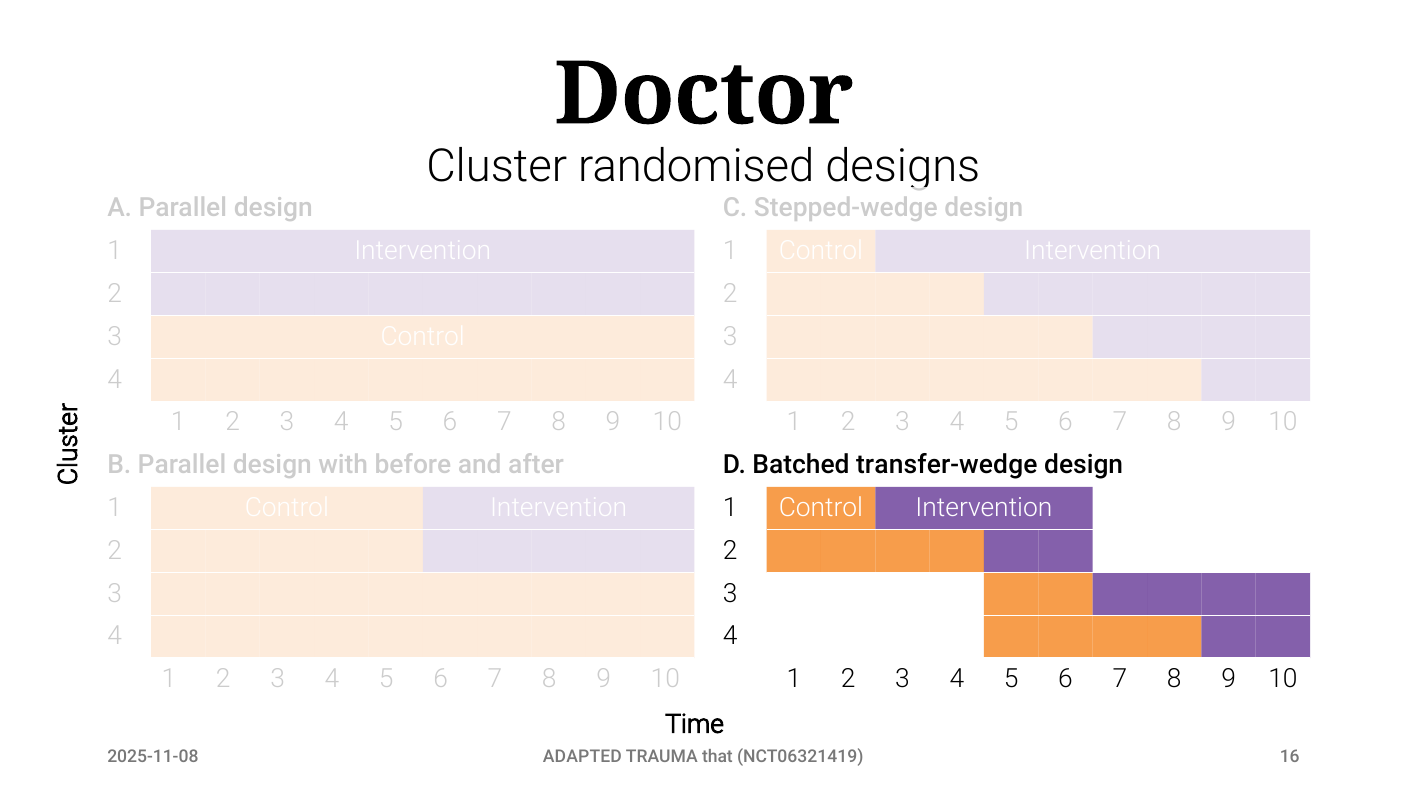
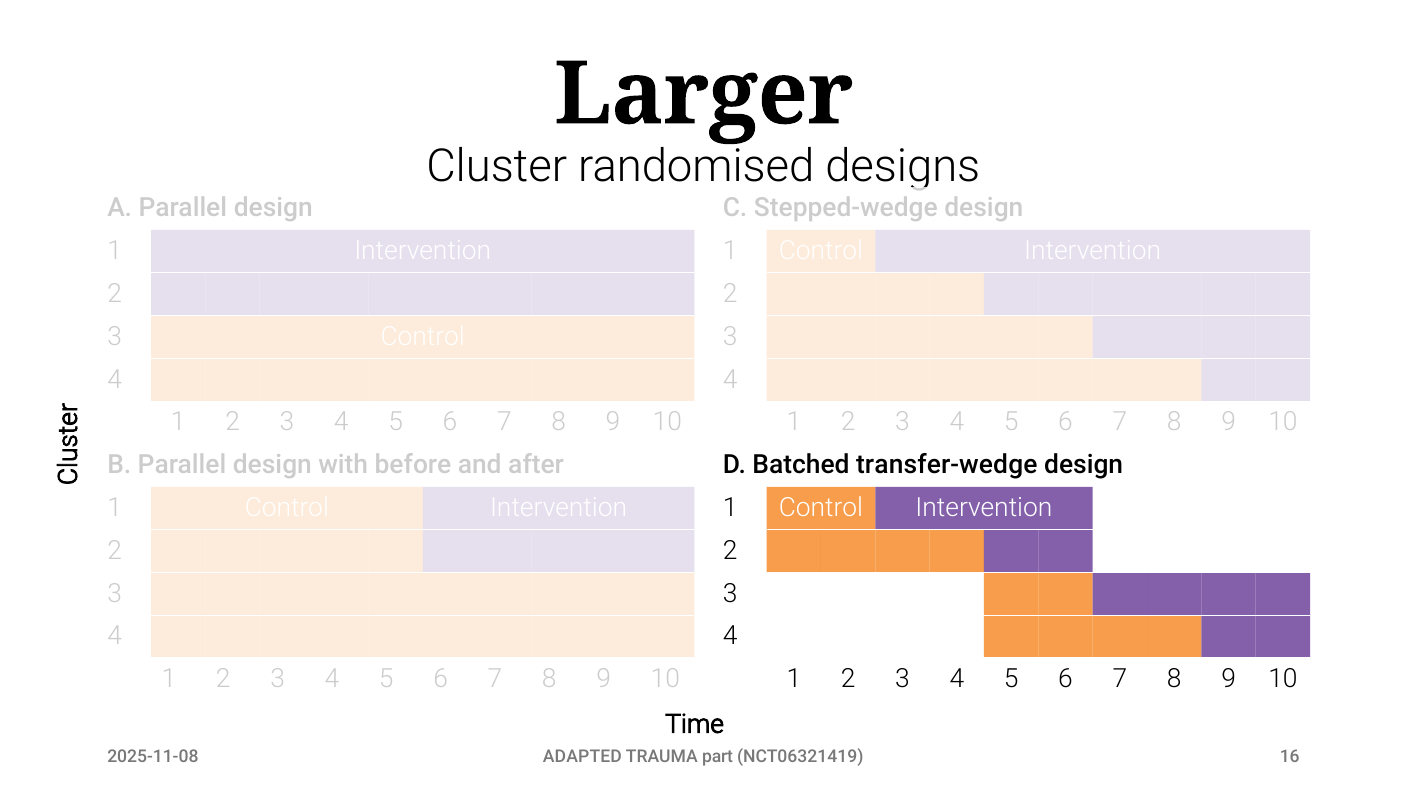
Doctor: Doctor -> Larger
that: that -> part
